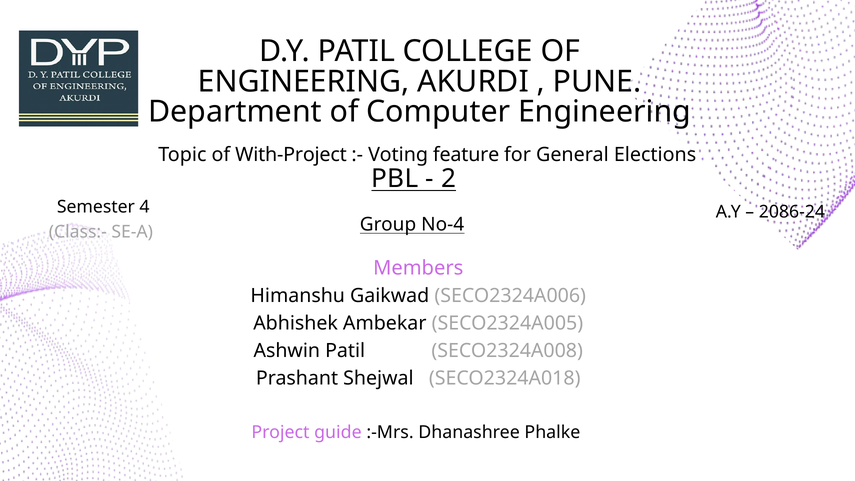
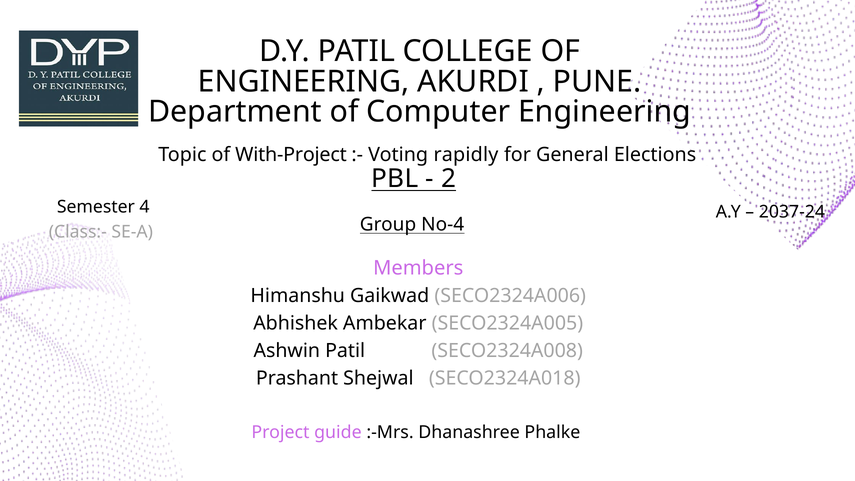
feature: feature -> rapidly
2086-24: 2086-24 -> 2037-24
